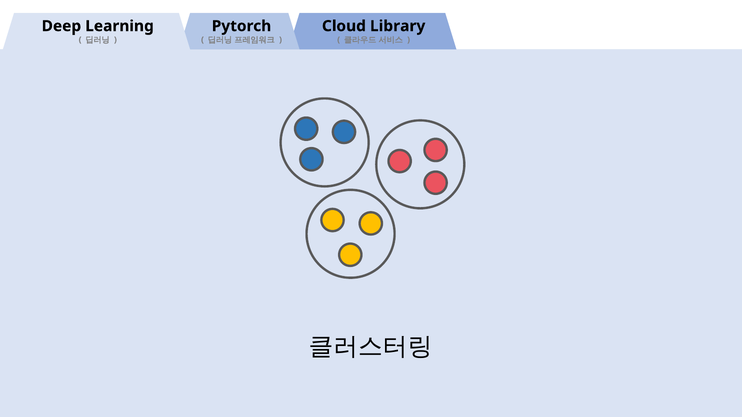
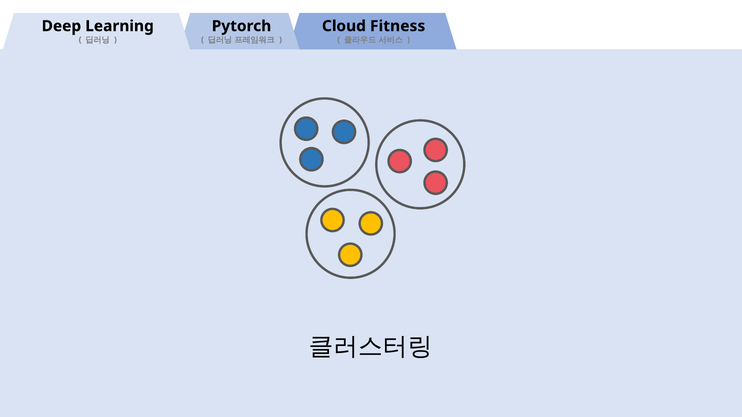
Library: Library -> Fitness
